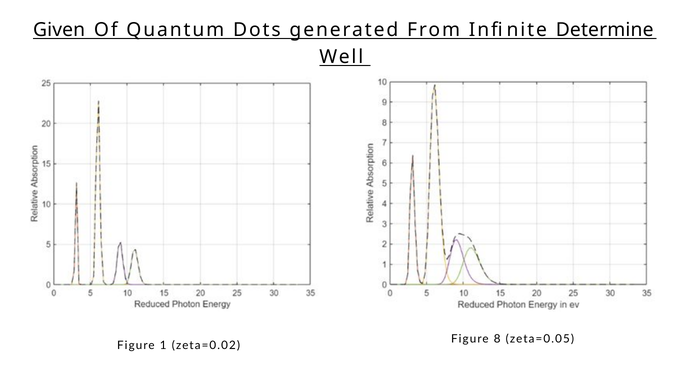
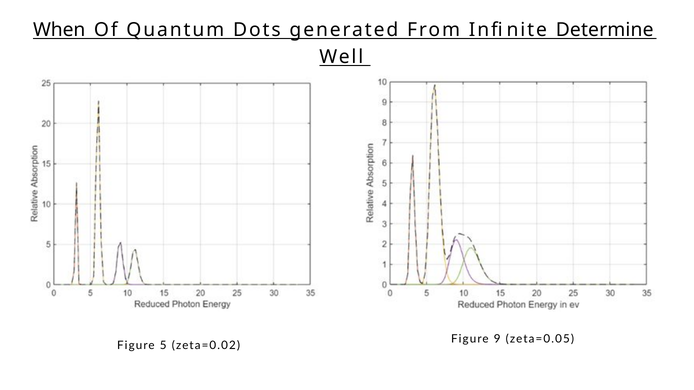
Given: Given -> When
8: 8 -> 9
1: 1 -> 5
